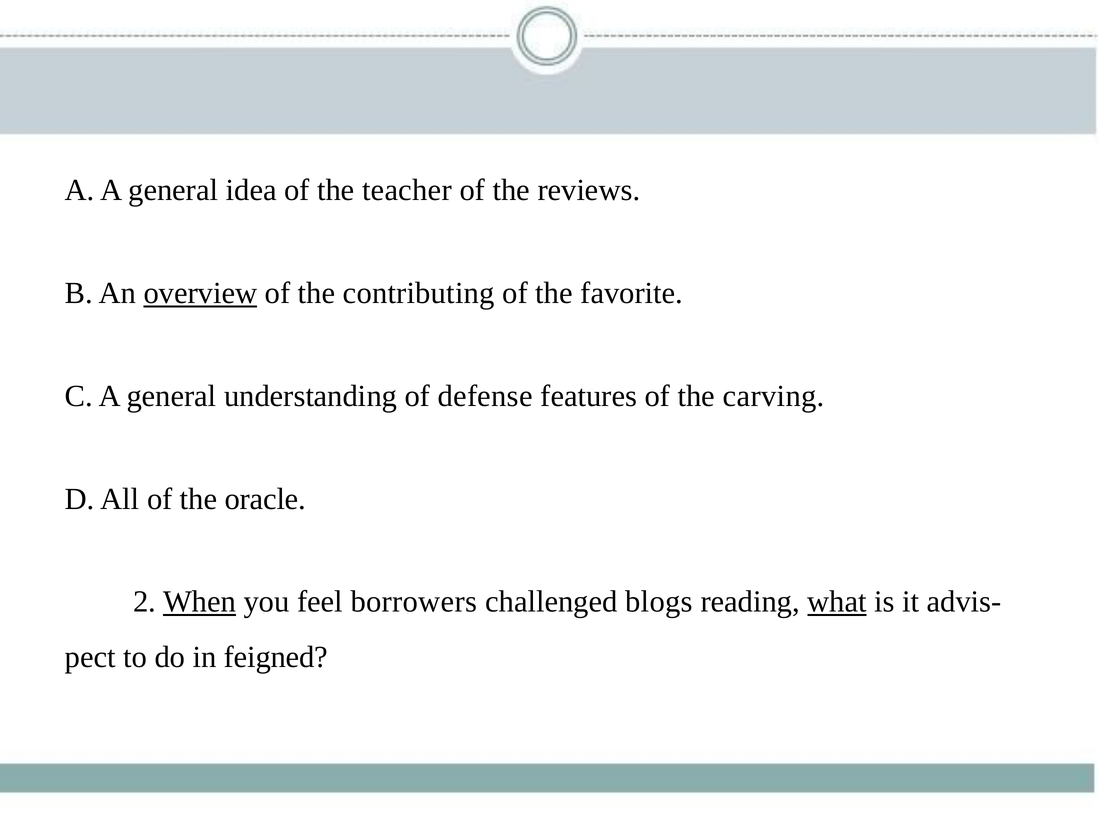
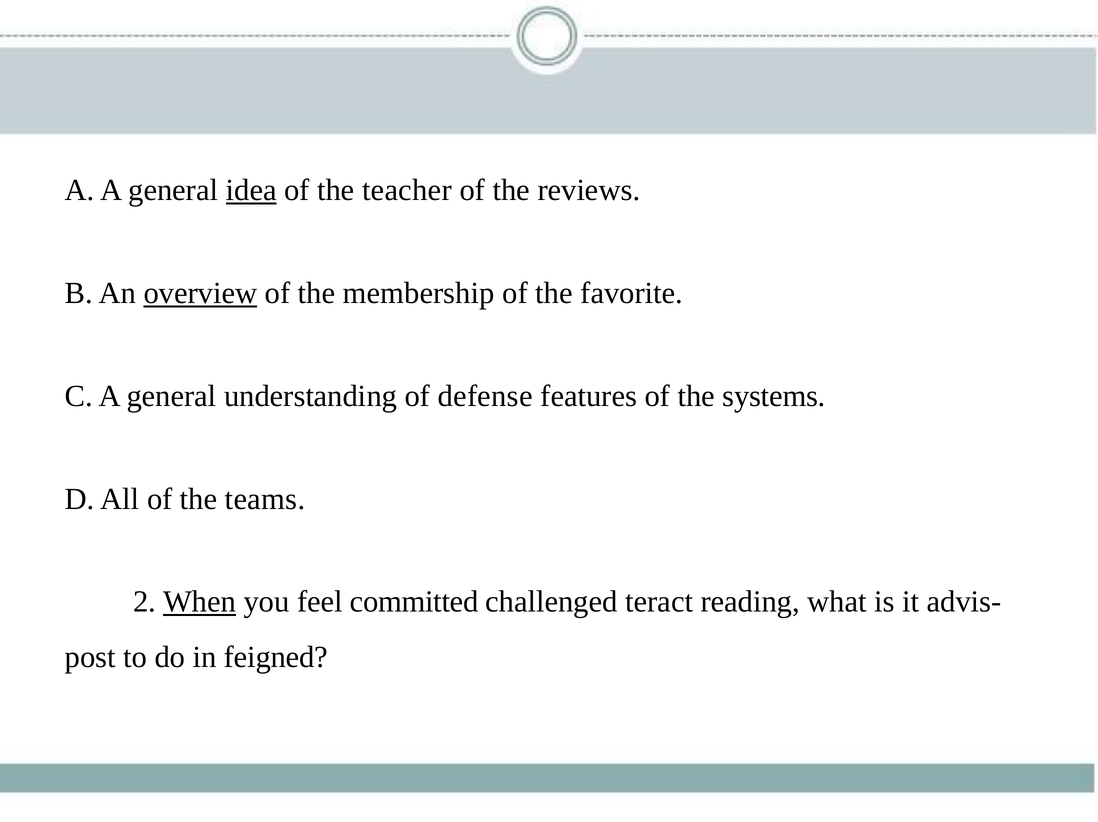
idea underline: none -> present
contributing: contributing -> membership
carving: carving -> systems
oracle: oracle -> teams
borrowers: borrowers -> committed
blogs: blogs -> teract
what underline: present -> none
pect: pect -> post
